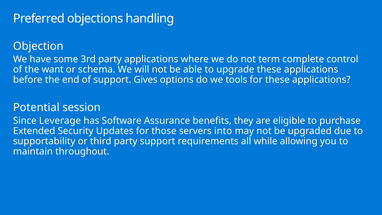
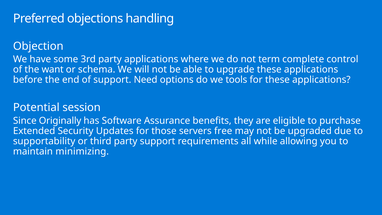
Gives: Gives -> Need
Leverage: Leverage -> Originally
into: into -> free
throughout: throughout -> minimizing
